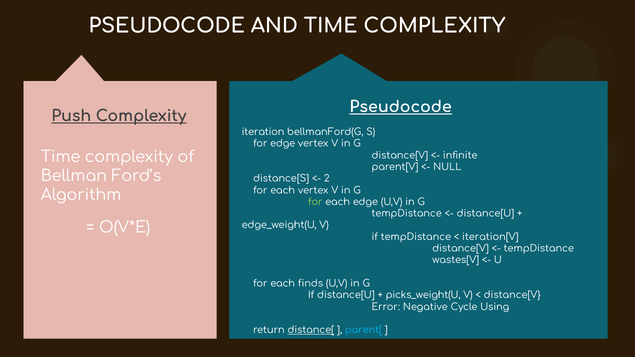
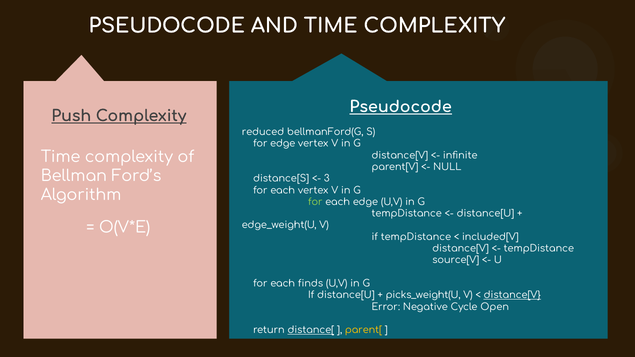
iteration: iteration -> reduced
2: 2 -> 3
iteration[V: iteration[V -> included[V
wastes[V: wastes[V -> source[V
distance[V at (512, 295) underline: none -> present
Using: Using -> Open
parent[ colour: light blue -> yellow
